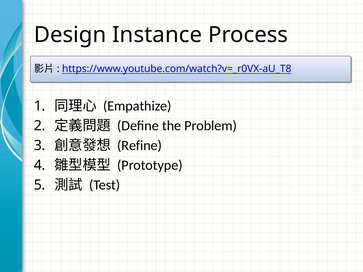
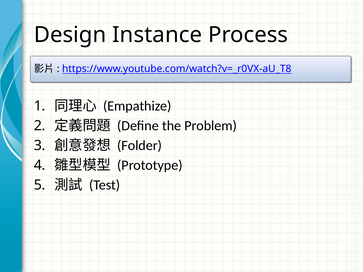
Refine: Refine -> Folder
